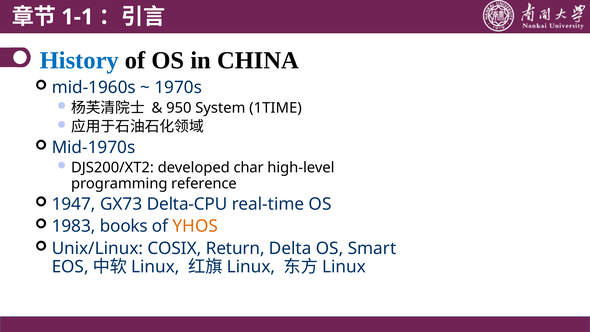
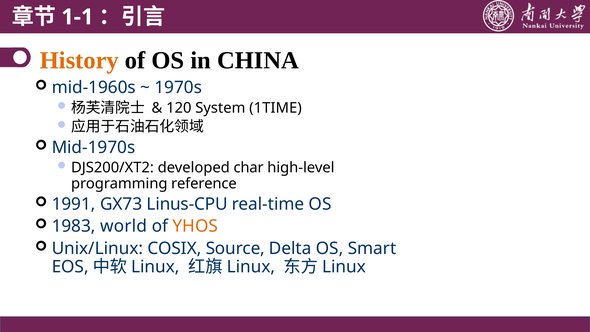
History colour: blue -> orange
950: 950 -> 120
1947: 1947 -> 1991
Delta-CPU: Delta-CPU -> Linus-CPU
books: books -> world
Return: Return -> Source
